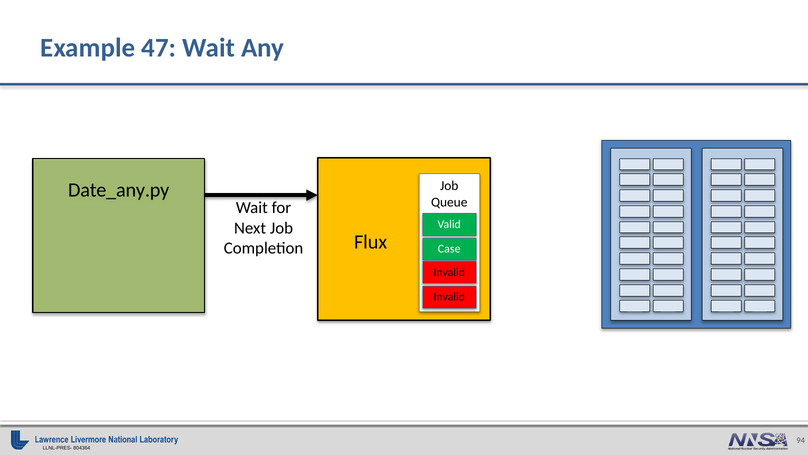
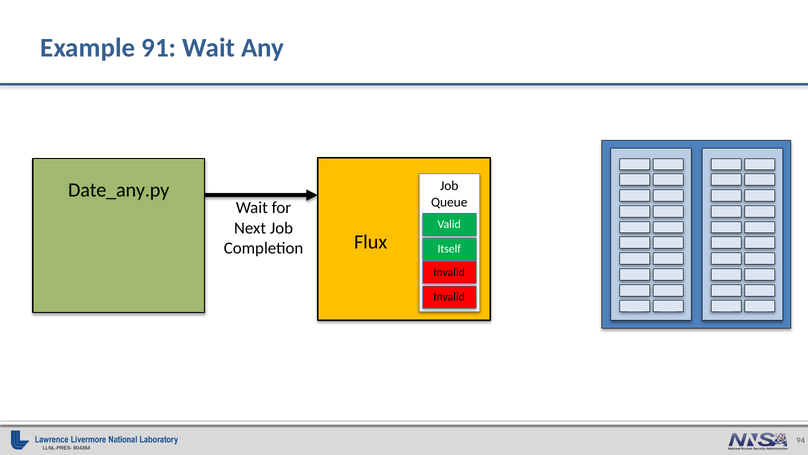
47: 47 -> 91
Case: Case -> Itself
